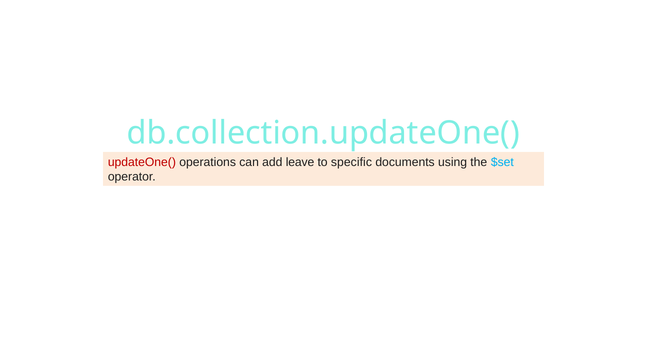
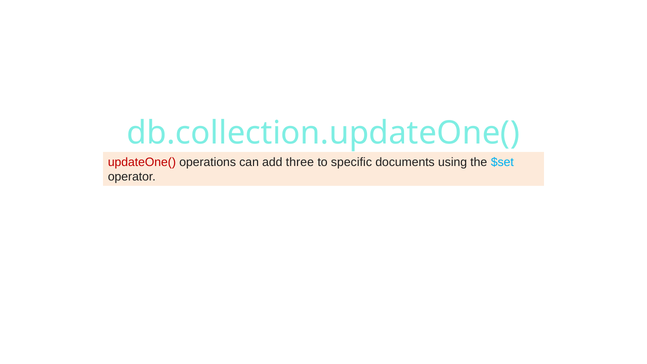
leave: leave -> three
